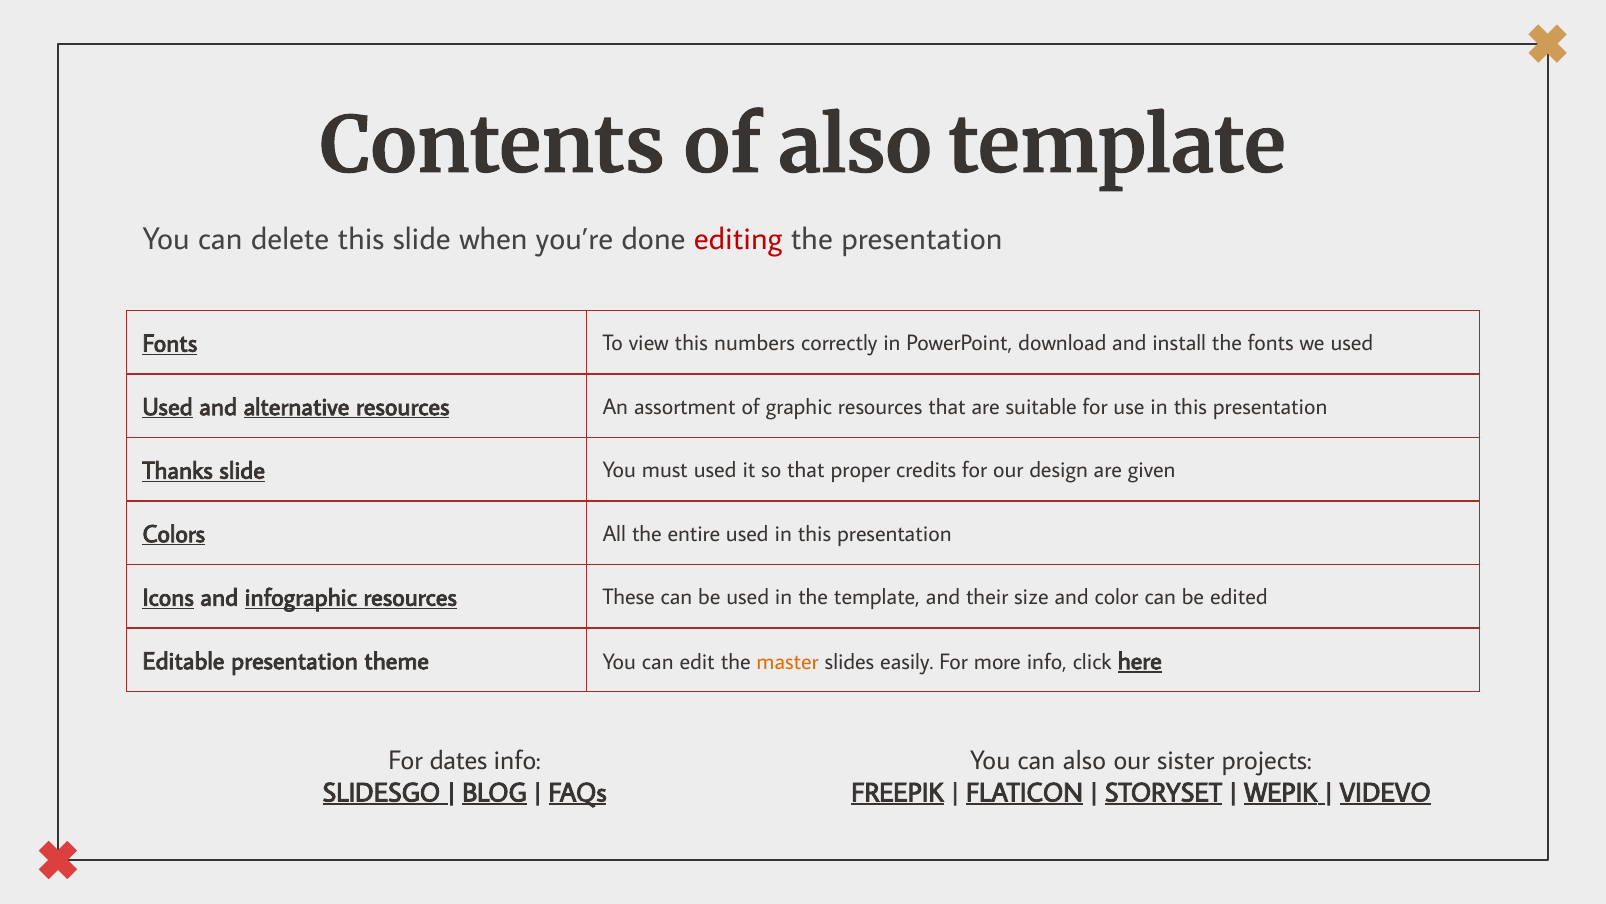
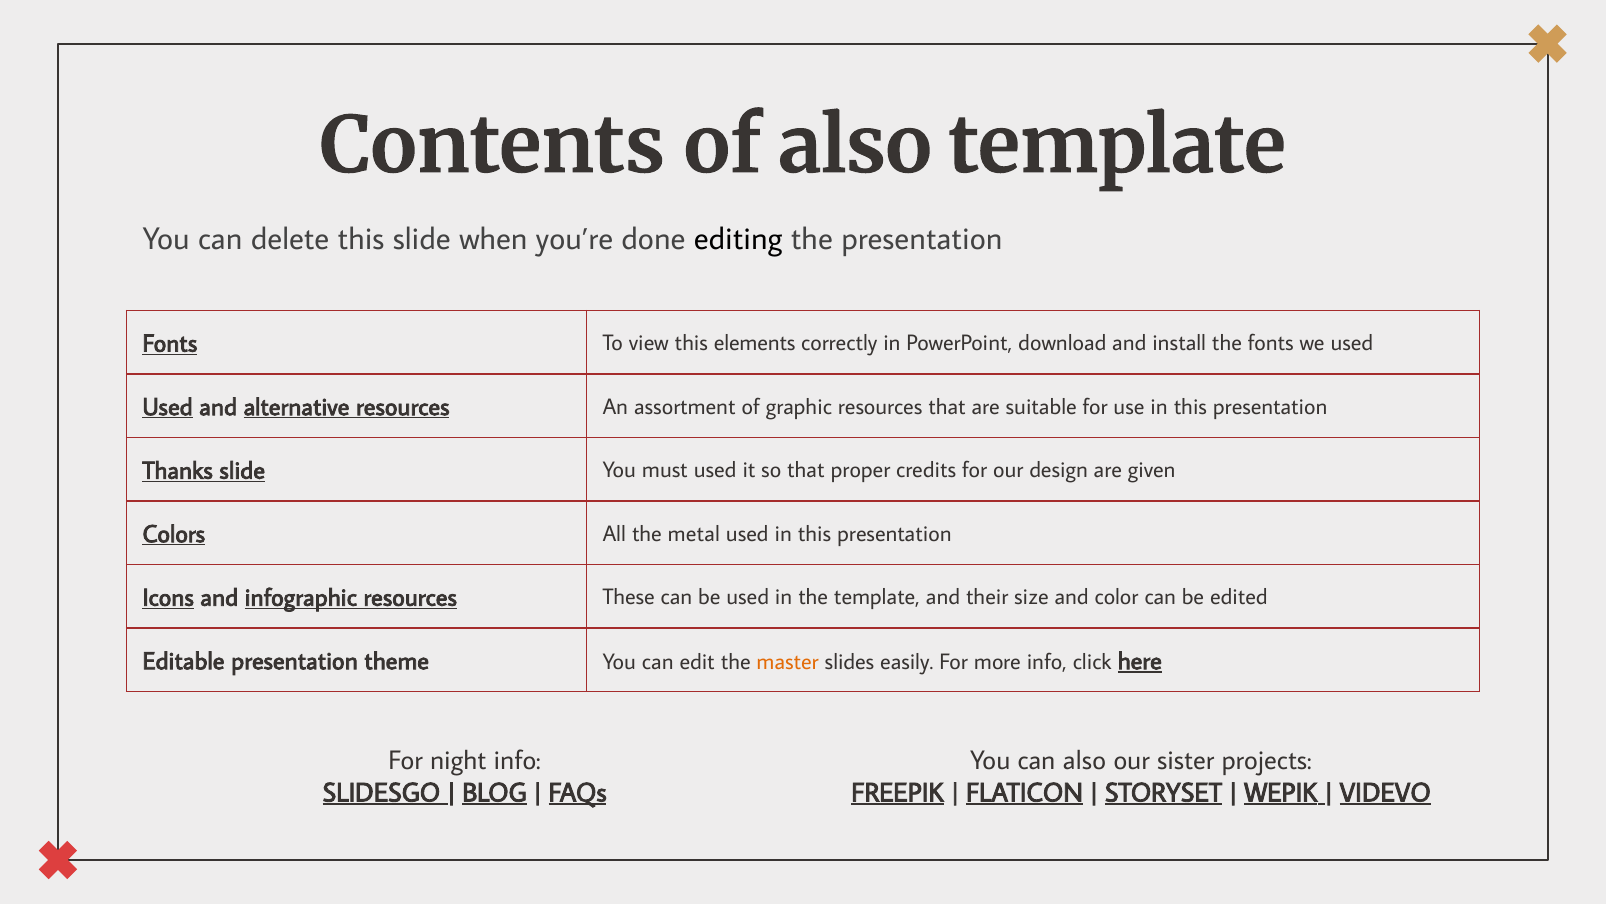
editing colour: red -> black
numbers: numbers -> elements
entire: entire -> metal
dates: dates -> night
